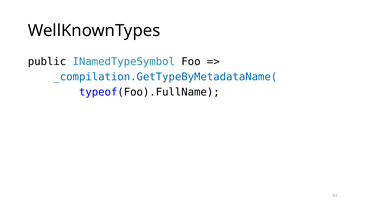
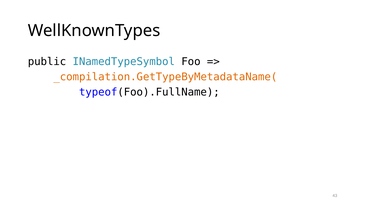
_compilation.GetTypeByMetadataName( colour: blue -> orange
